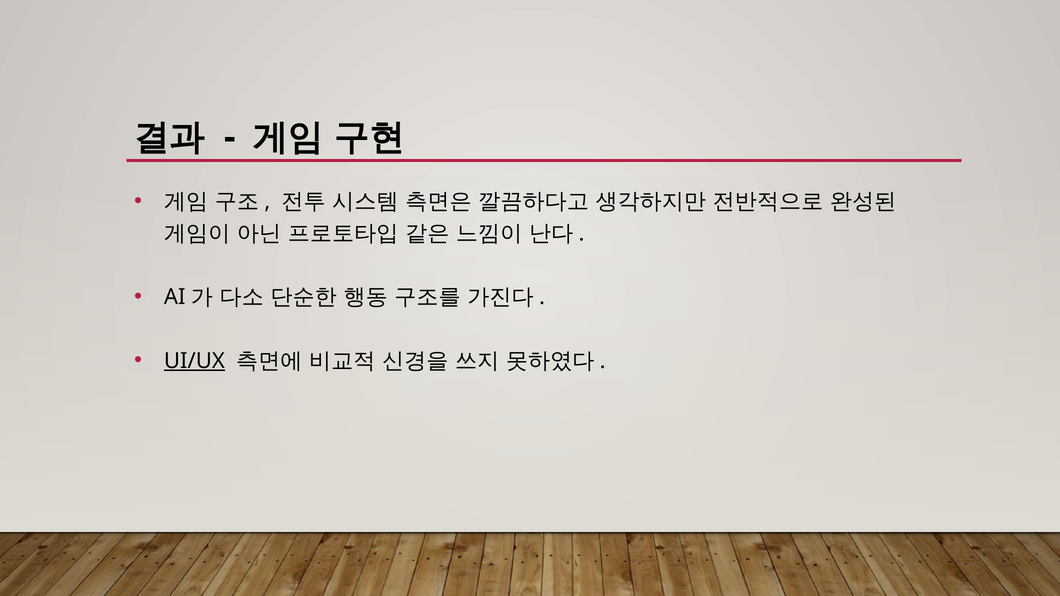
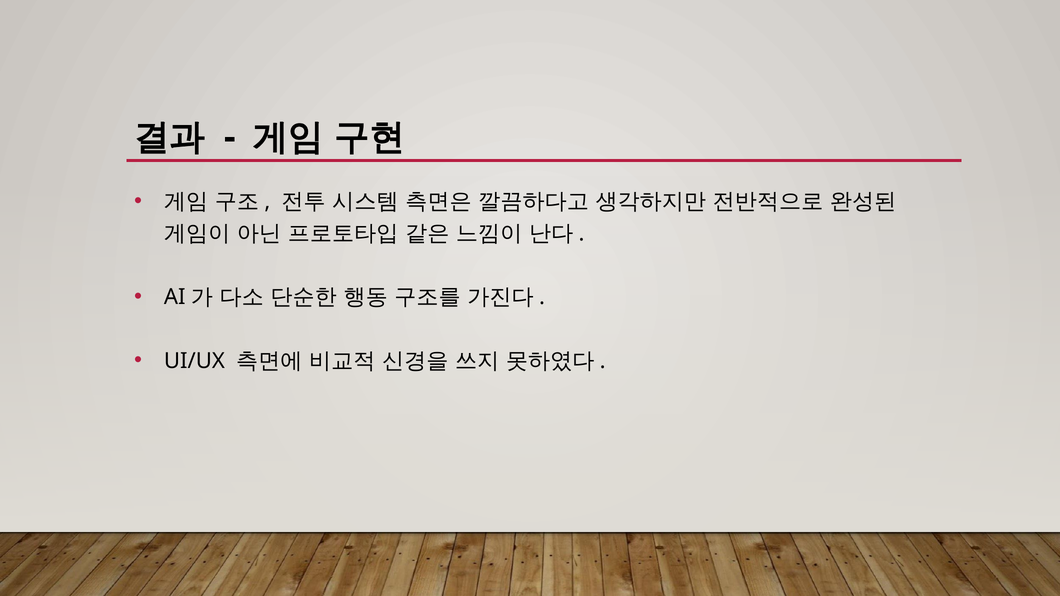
UI/UX underline: present -> none
